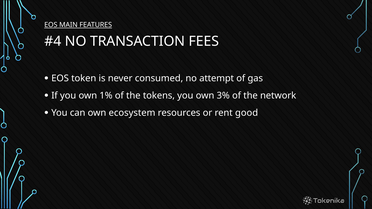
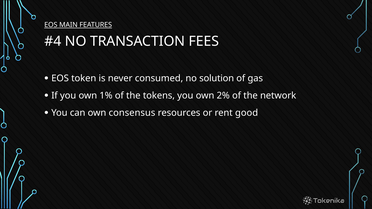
attempt: attempt -> solution
3%: 3% -> 2%
ecosystem: ecosystem -> consensus
